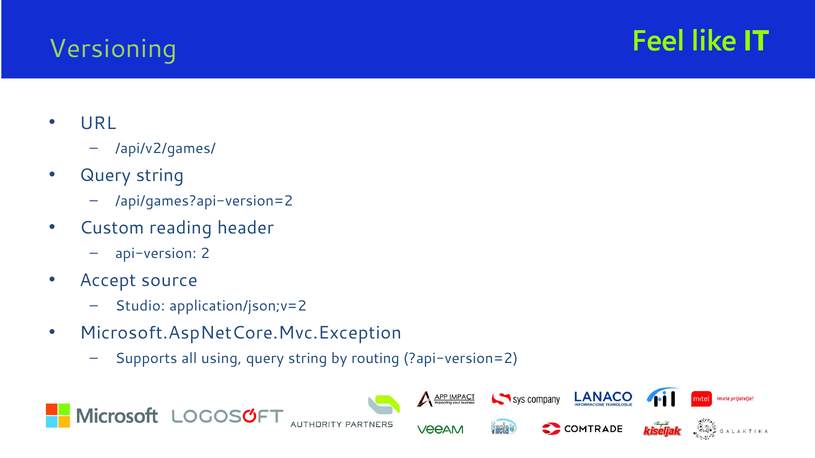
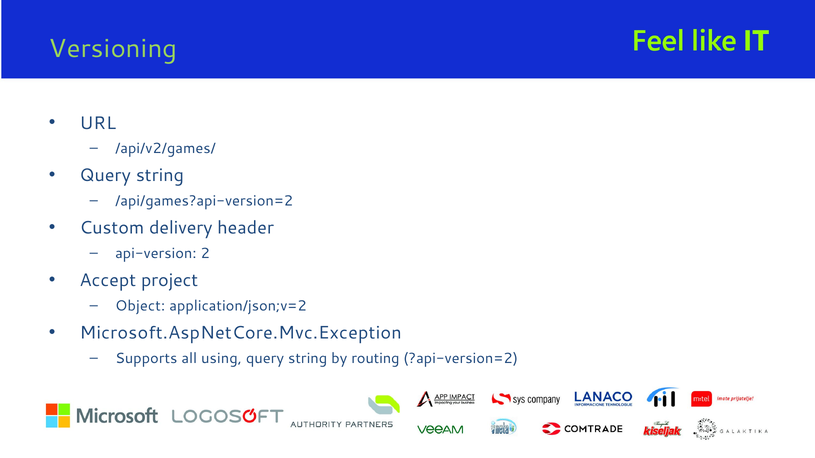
reading: reading -> delivery
source: source -> project
Studio: Studio -> Object
